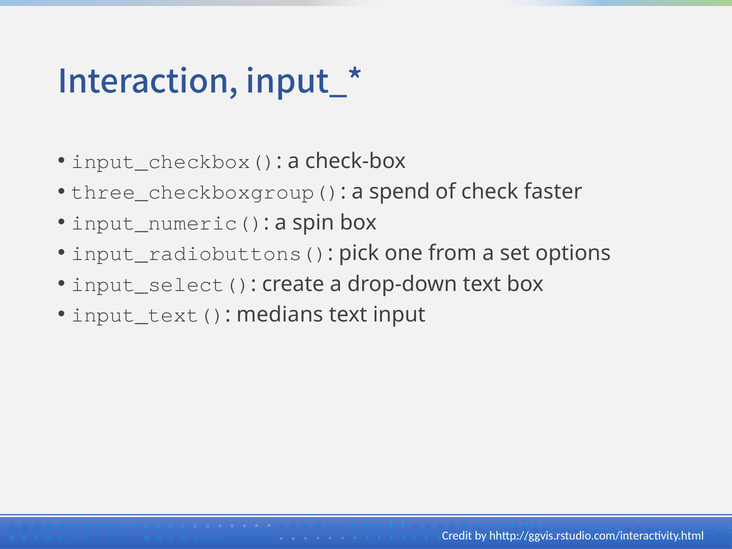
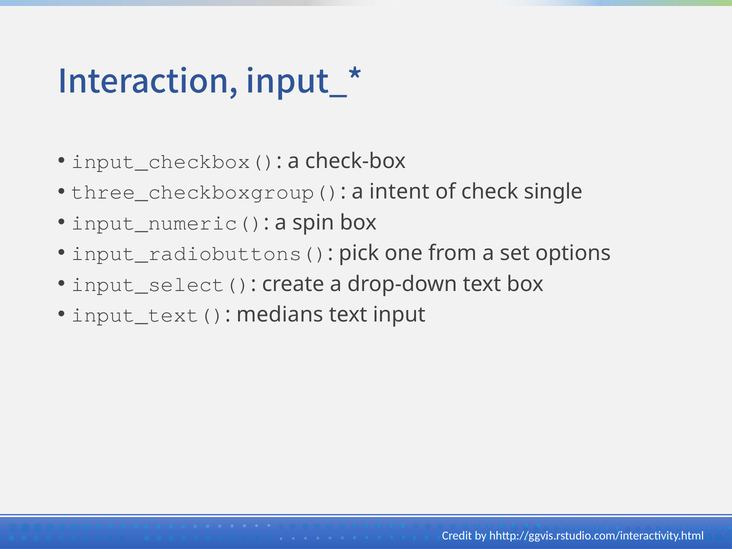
spend: spend -> intent
faster: faster -> single
